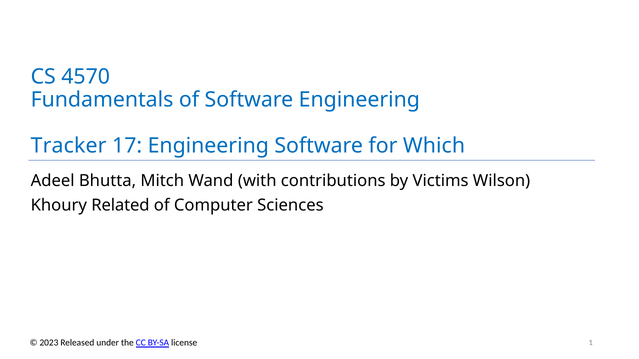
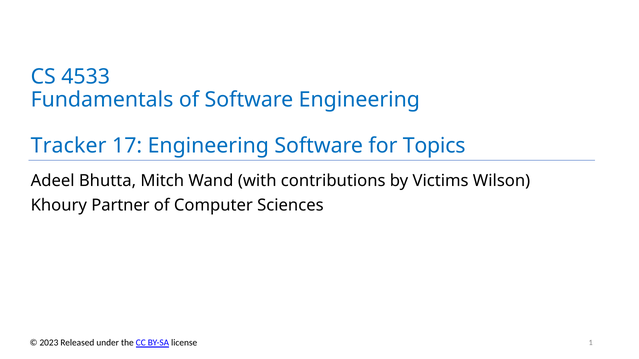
4570: 4570 -> 4533
Which: Which -> Topics
Related: Related -> Partner
